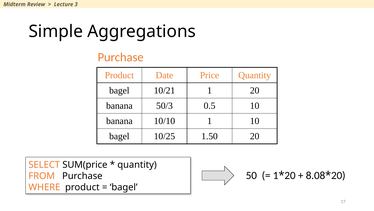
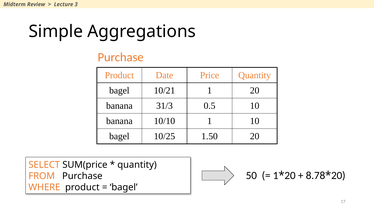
50/3: 50/3 -> 31/3
8.08: 8.08 -> 8.78
